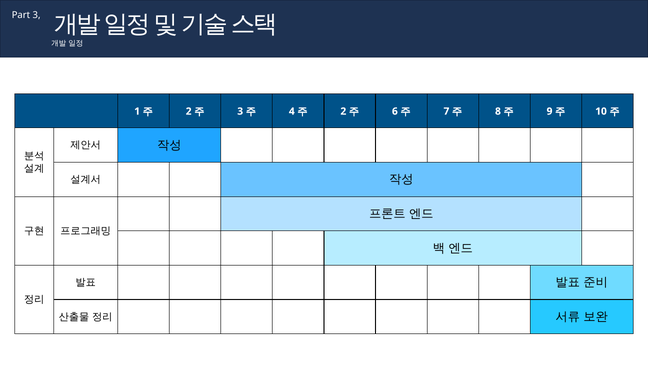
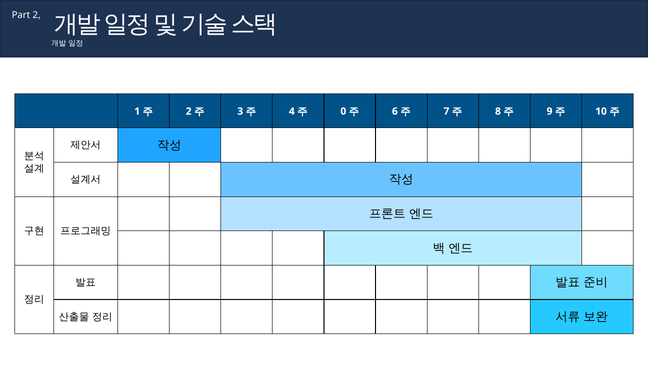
Part 3: 3 -> 2
2 at (343, 111): 2 -> 0
